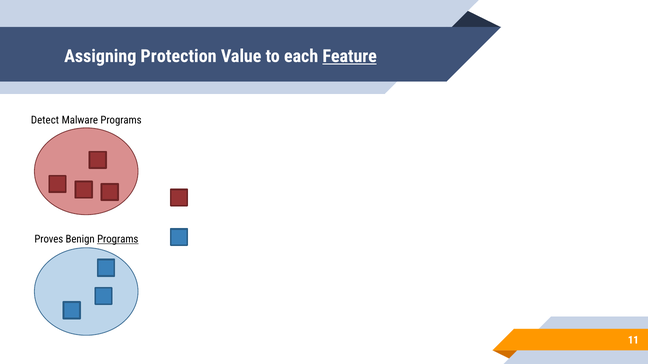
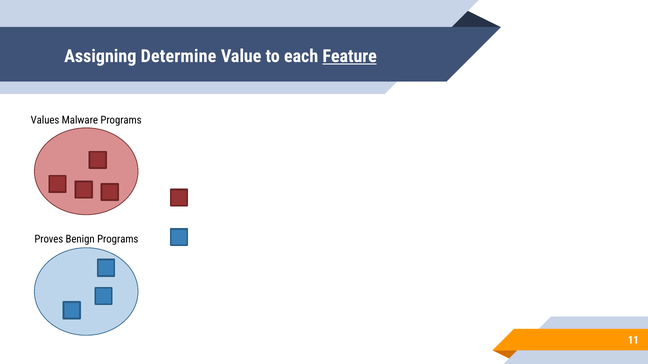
Protection: Protection -> Determine
Detect: Detect -> Values
Programs at (118, 240) underline: present -> none
